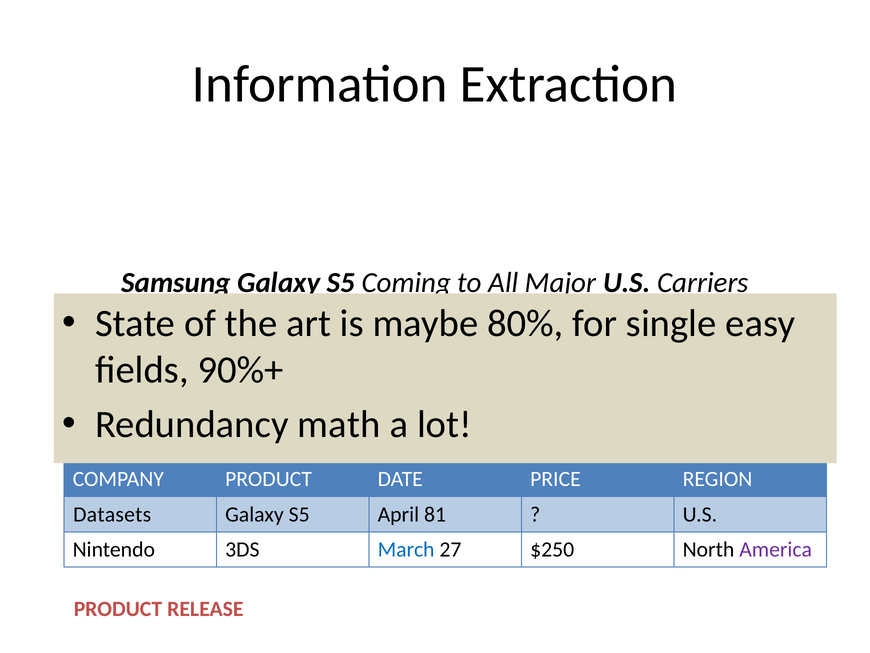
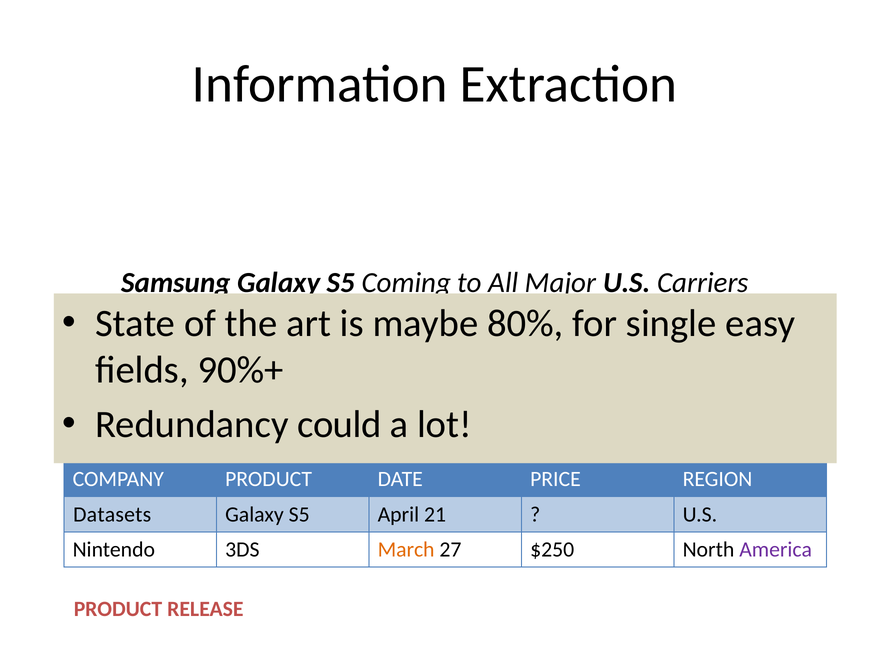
math: math -> could
81: 81 -> 21
March colour: blue -> orange
